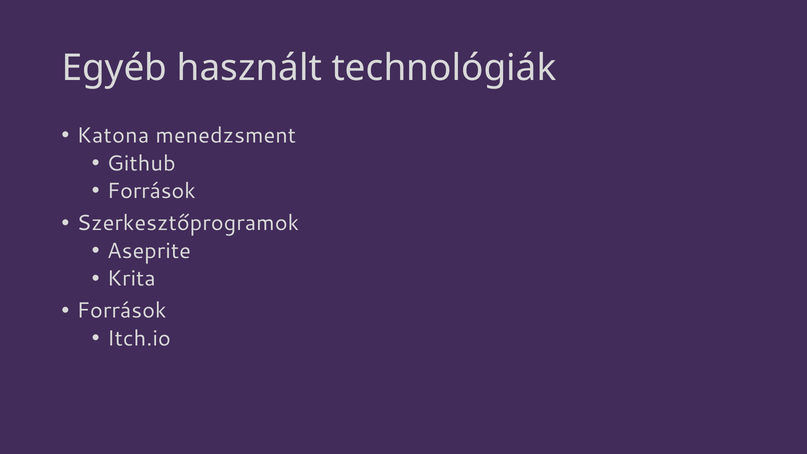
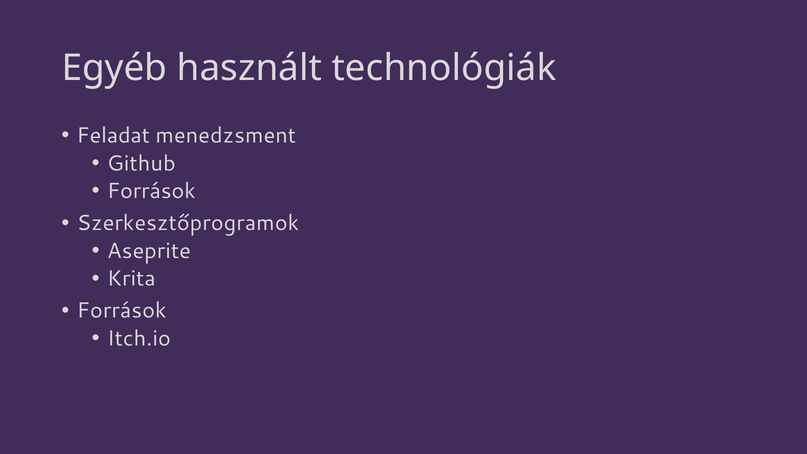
Katona: Katona -> Feladat
